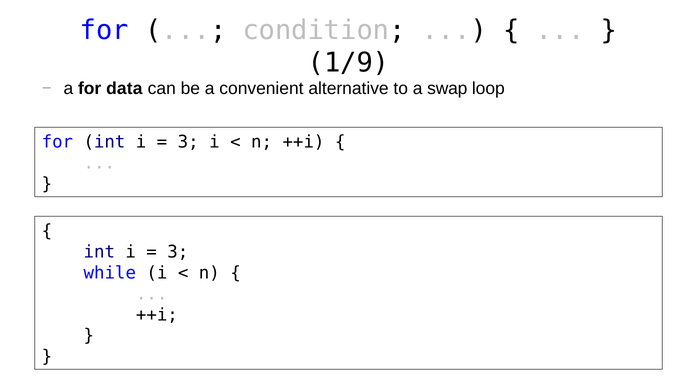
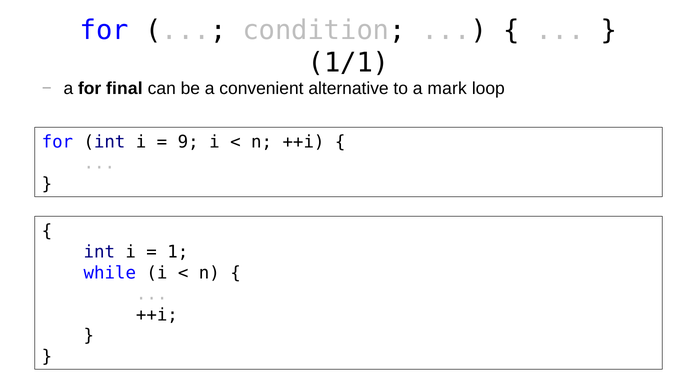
1/9: 1/9 -> 1/1
data: data -> final
swap: swap -> mark
3 at (188, 142): 3 -> 9
3 at (178, 252): 3 -> 1
